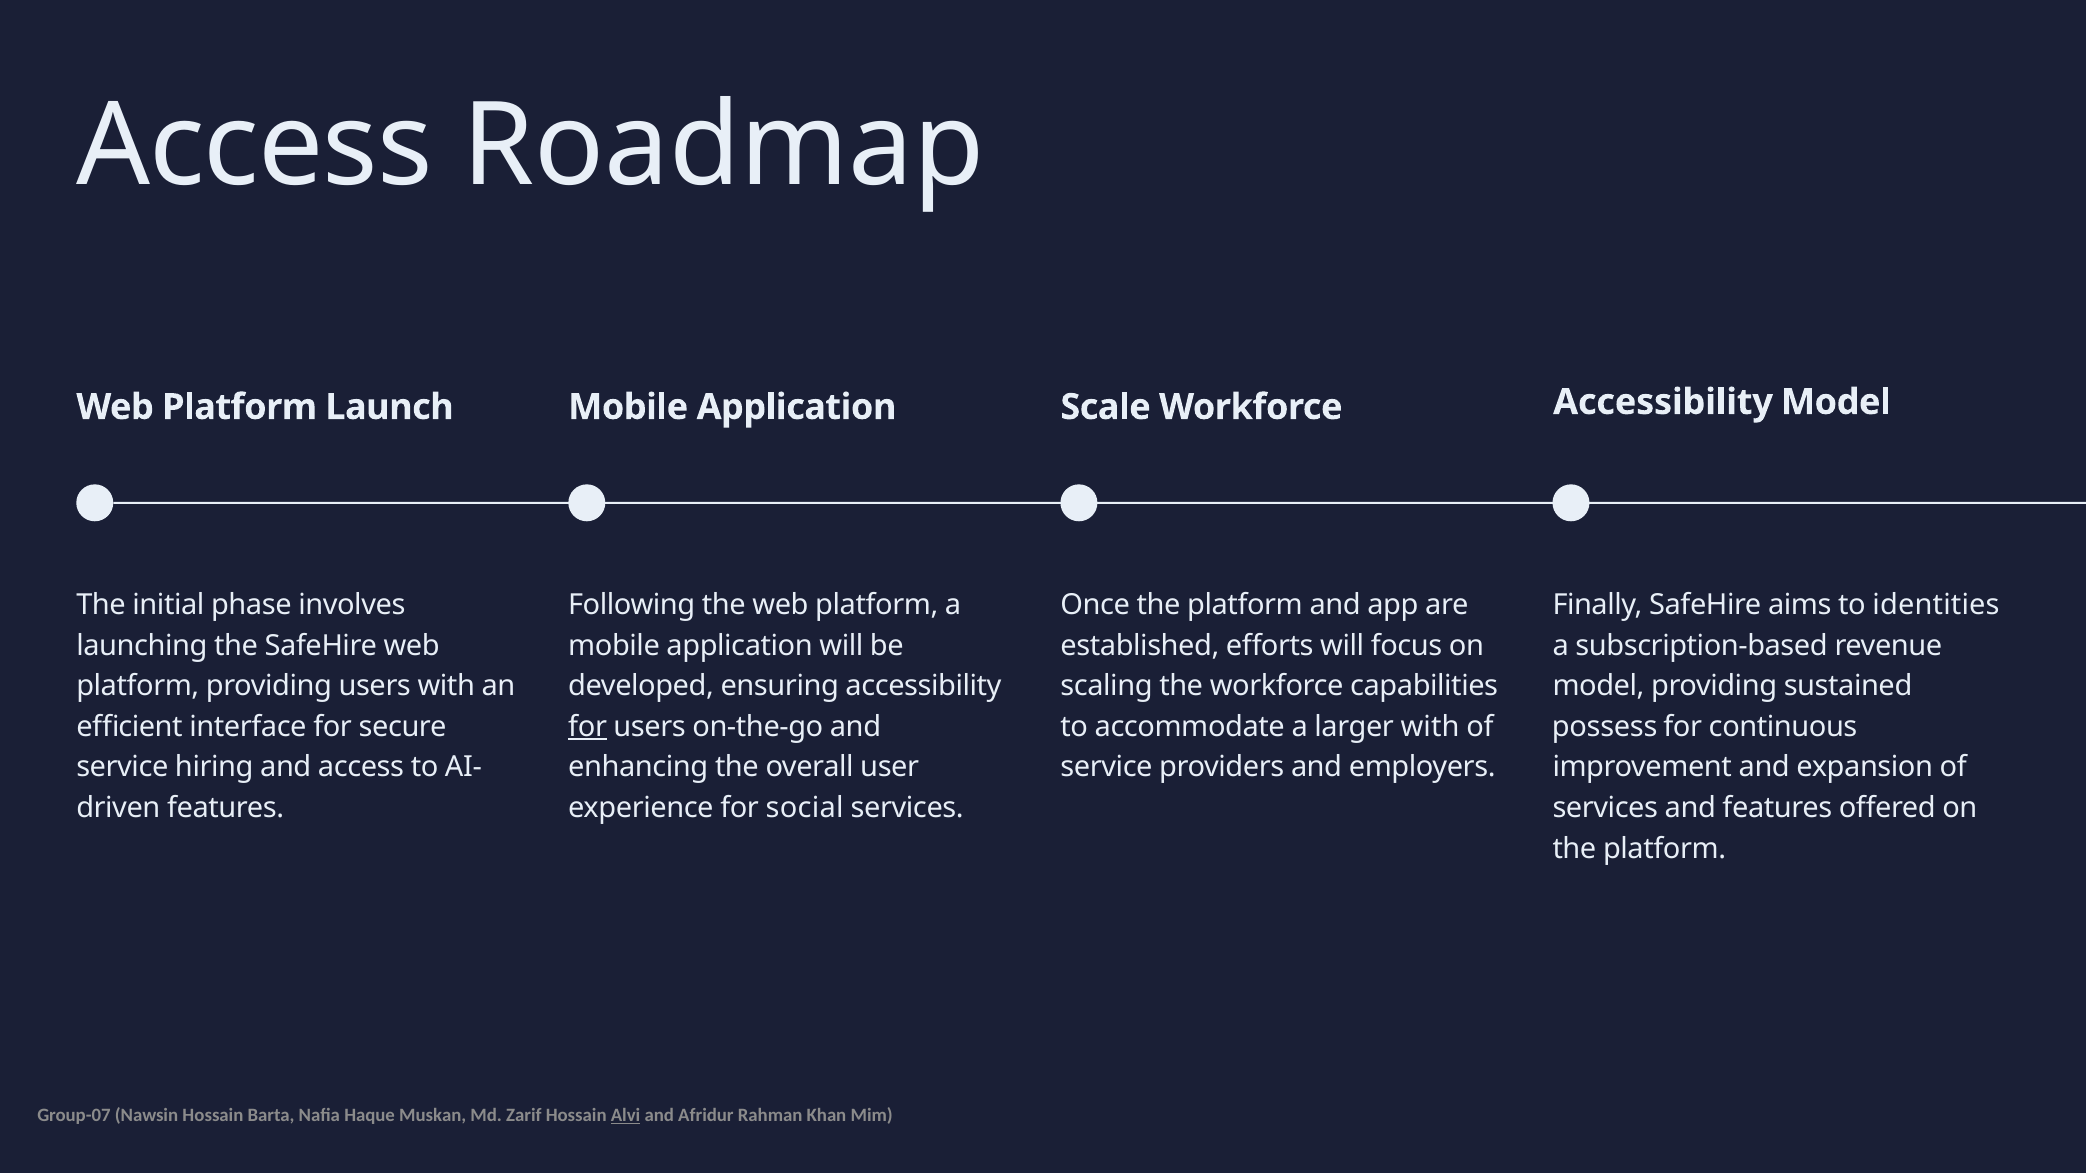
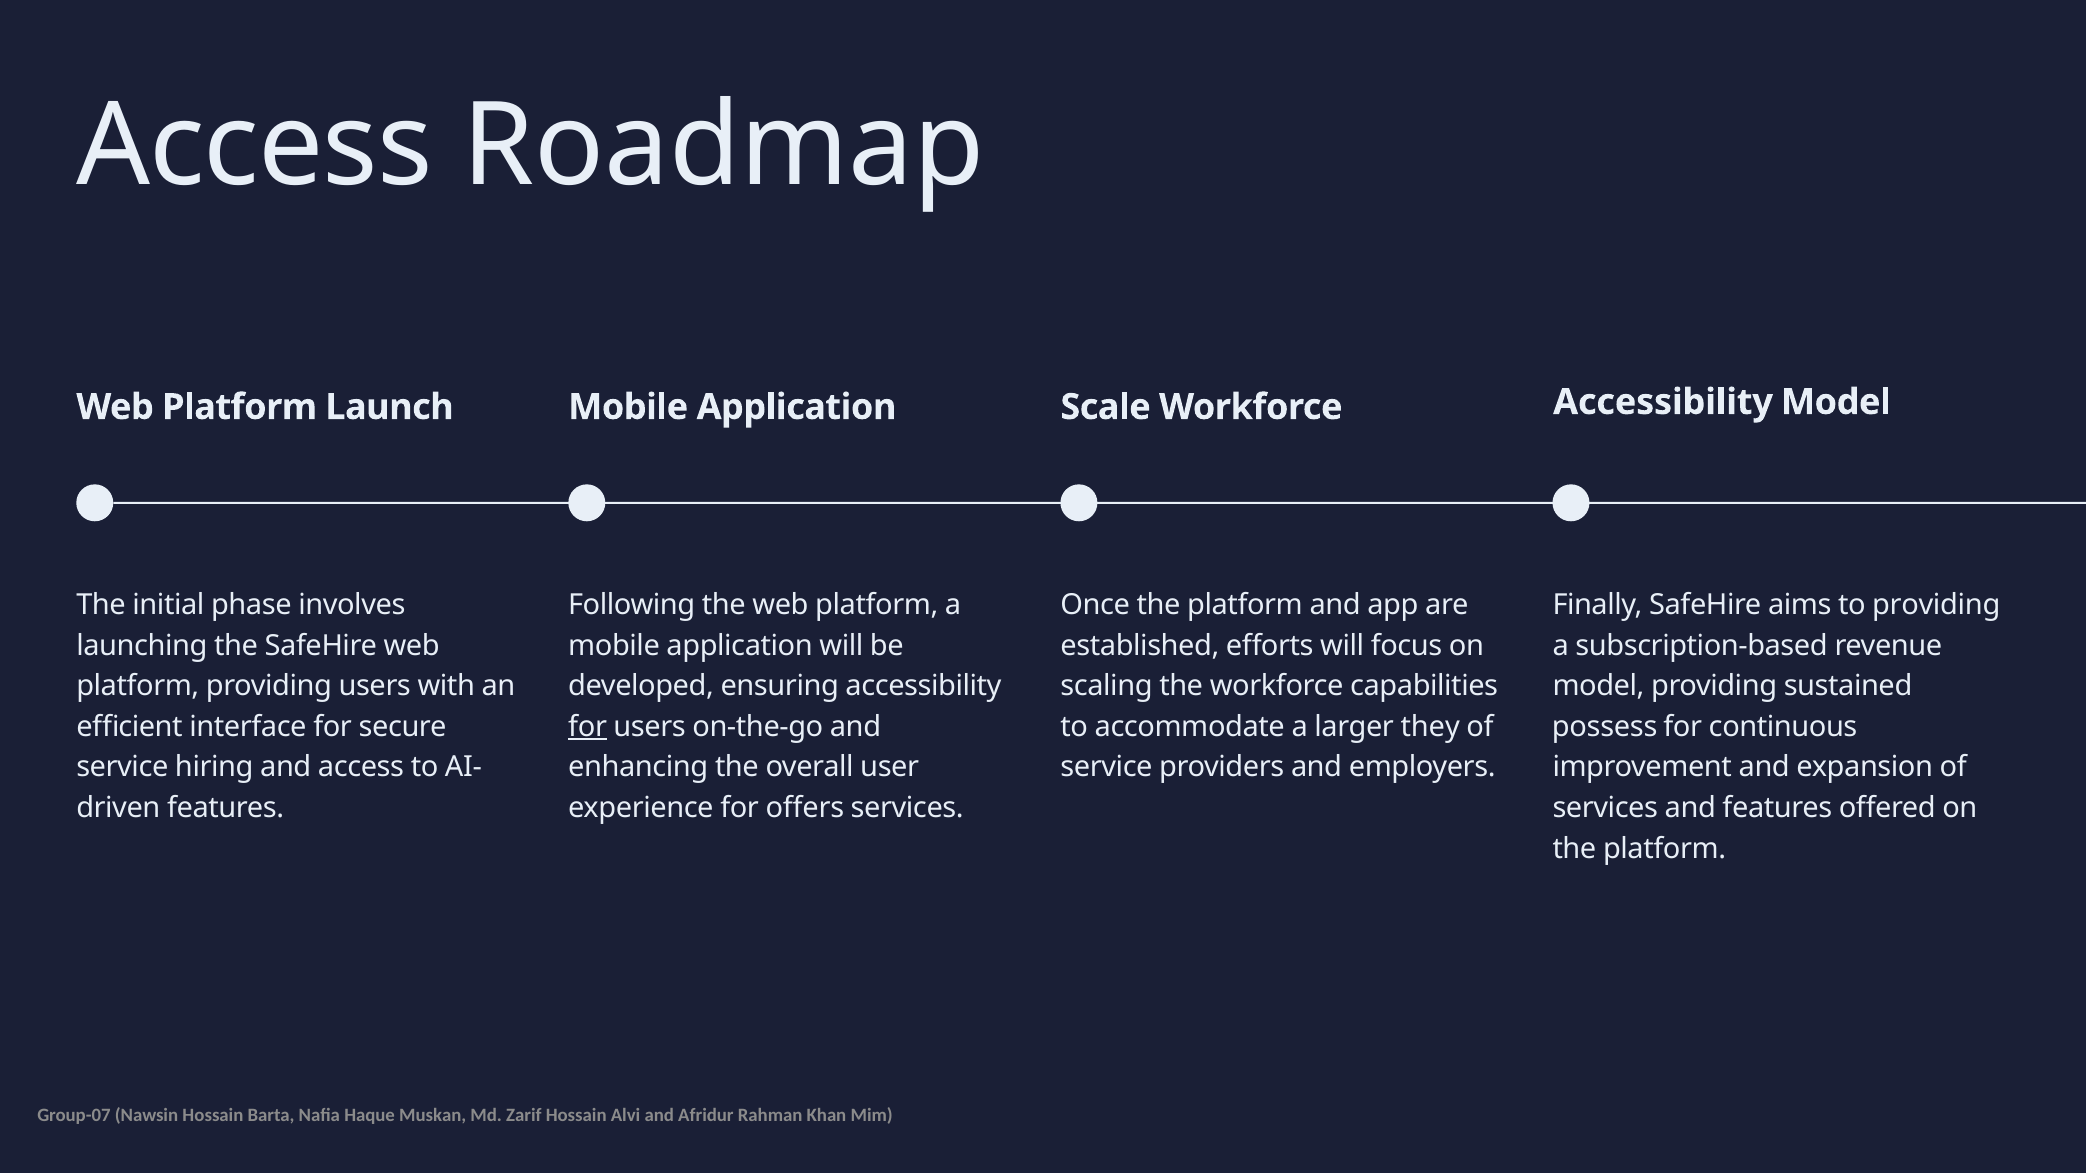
to identities: identities -> providing
larger with: with -> they
social: social -> offers
Alvi underline: present -> none
